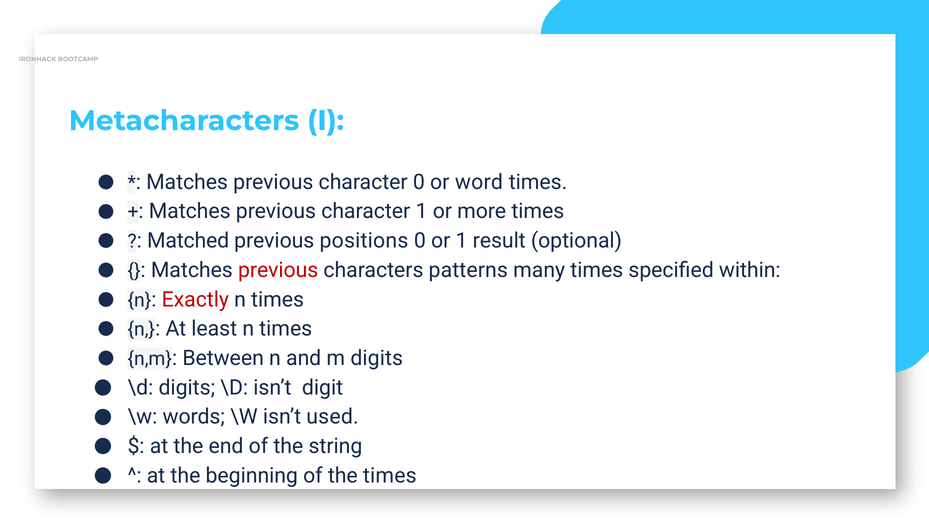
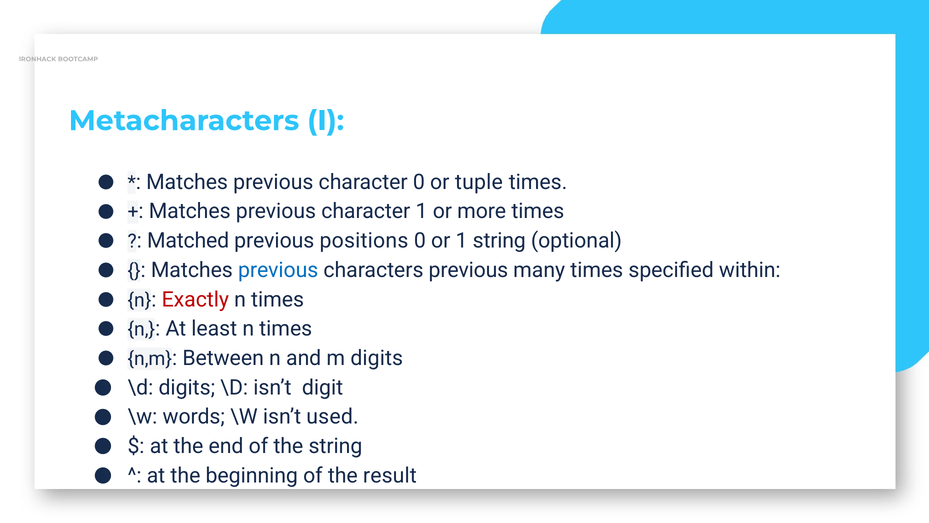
word: word -> tuple
1 result: result -> string
previous at (278, 270) colour: red -> blue
characters patterns: patterns -> previous
the times: times -> result
